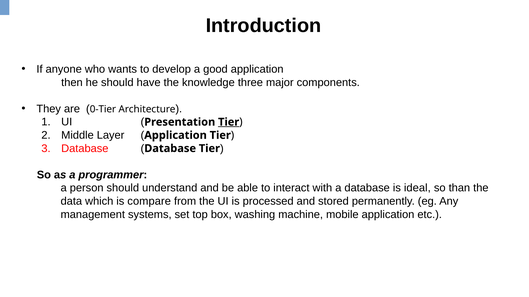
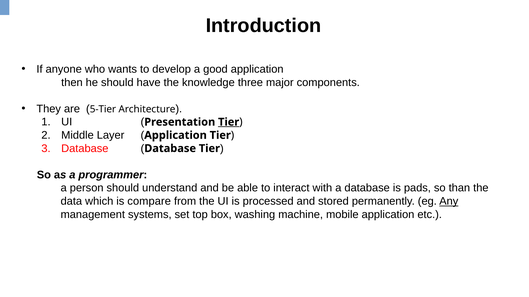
0-Tier: 0-Tier -> 5-Tier
ideal: ideal -> pads
Any underline: none -> present
